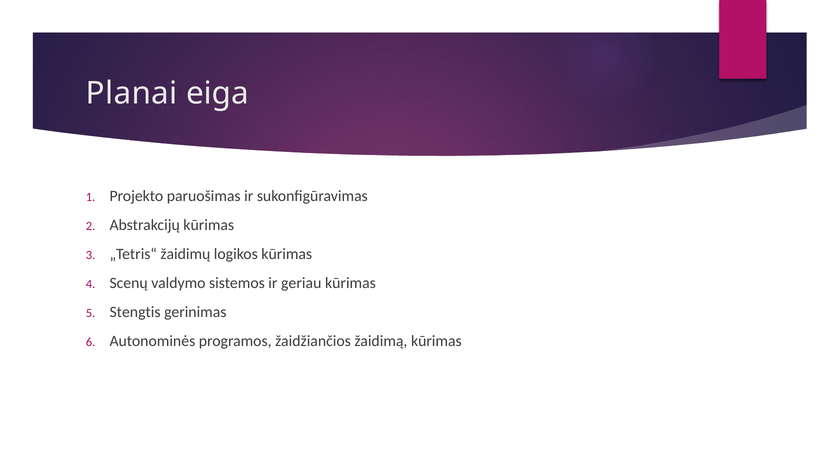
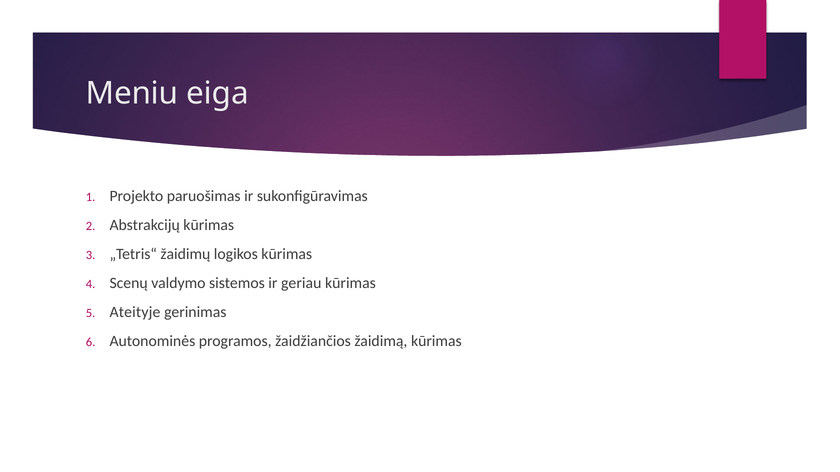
Planai: Planai -> Meniu
Stengtis: Stengtis -> Ateityje
